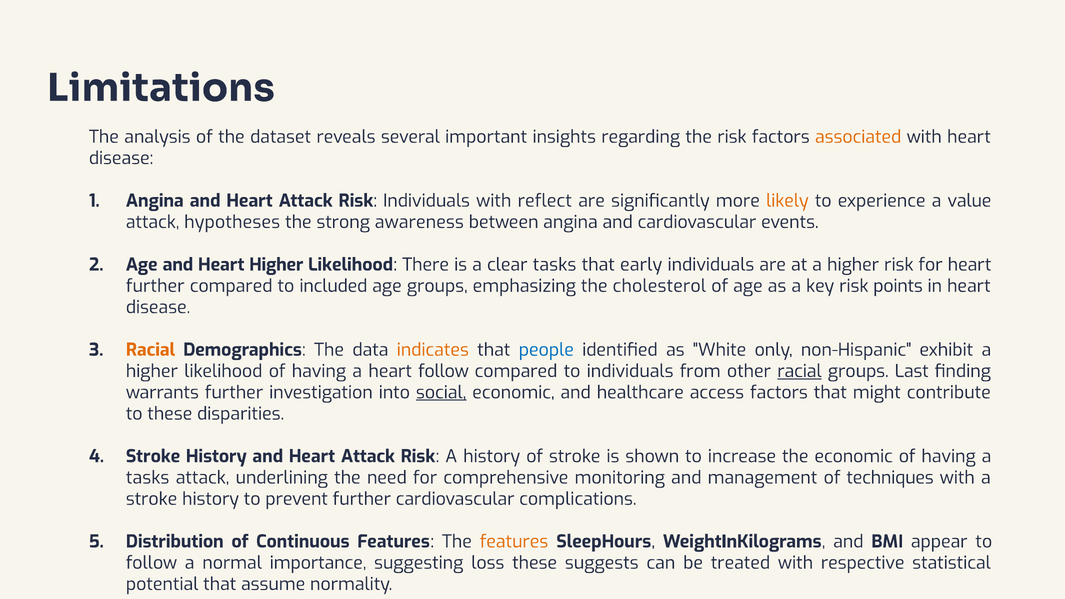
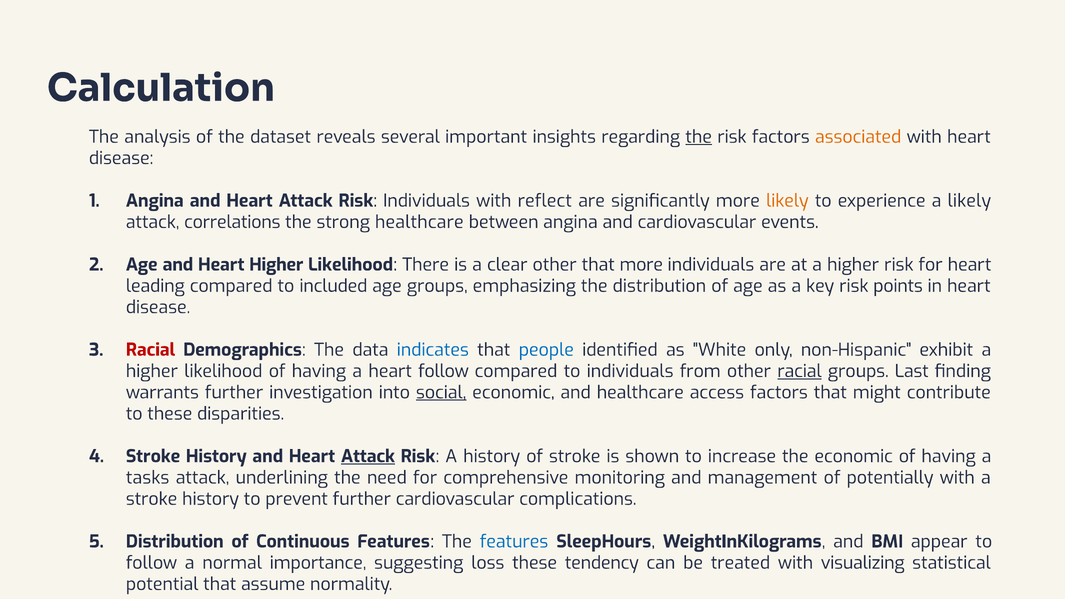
Limitations: Limitations -> Calculation
the at (699, 137) underline: none -> present
a value: value -> likely
attack hypotheses: hypotheses -> correlations
strong awareness: awareness -> healthcare
clear tasks: tasks -> other
that early: early -> more
further at (155, 286): further -> leading
the cholesterol: cholesterol -> distribution
Racial at (150, 350) colour: orange -> red
indicates colour: orange -> blue
Attack at (368, 456) underline: none -> present
techniques: techniques -> potentially
features at (514, 542) colour: orange -> blue
suggests: suggests -> tendency
respective: respective -> visualizing
